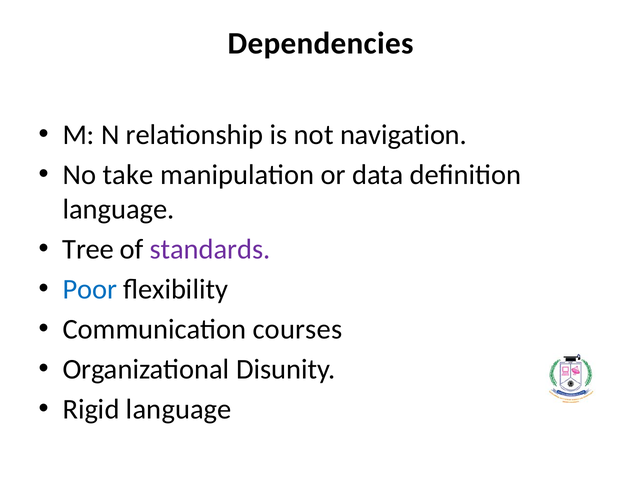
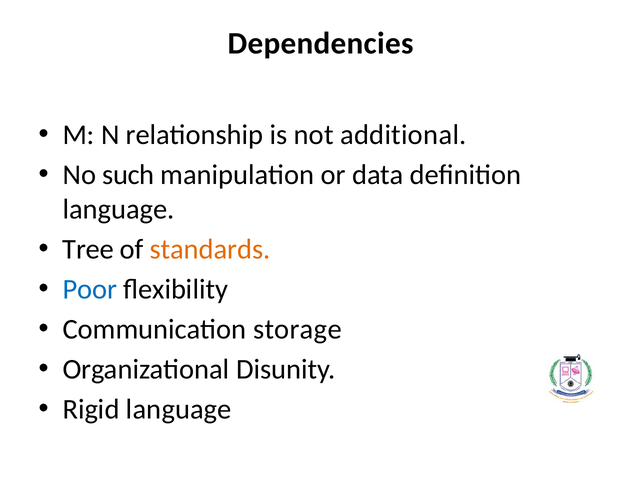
navigation: navigation -> additional
take: take -> such
standards colour: purple -> orange
courses: courses -> storage
